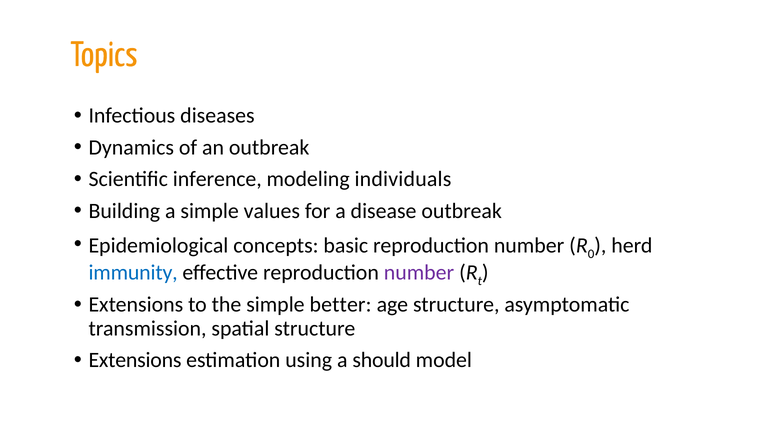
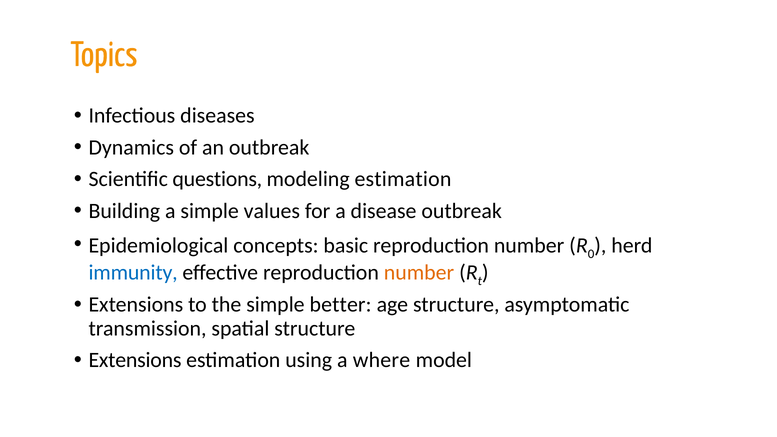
inference: inference -> questions
modeling individuals: individuals -> estimation
number at (419, 272) colour: purple -> orange
should: should -> where
